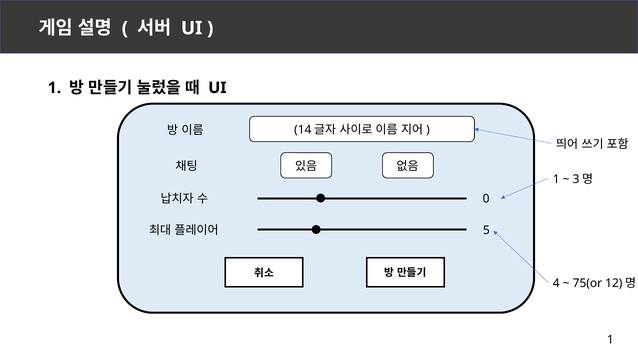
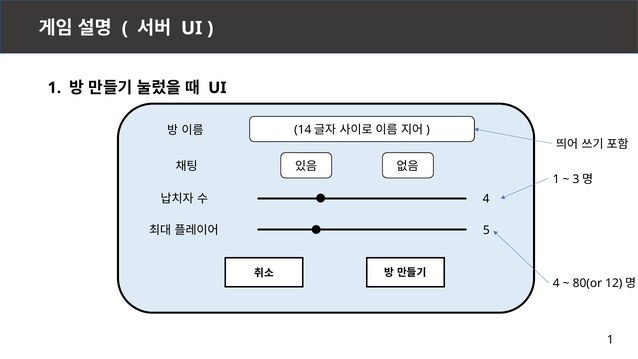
0 at (486, 199): 0 -> 4
75(or: 75(or -> 80(or
